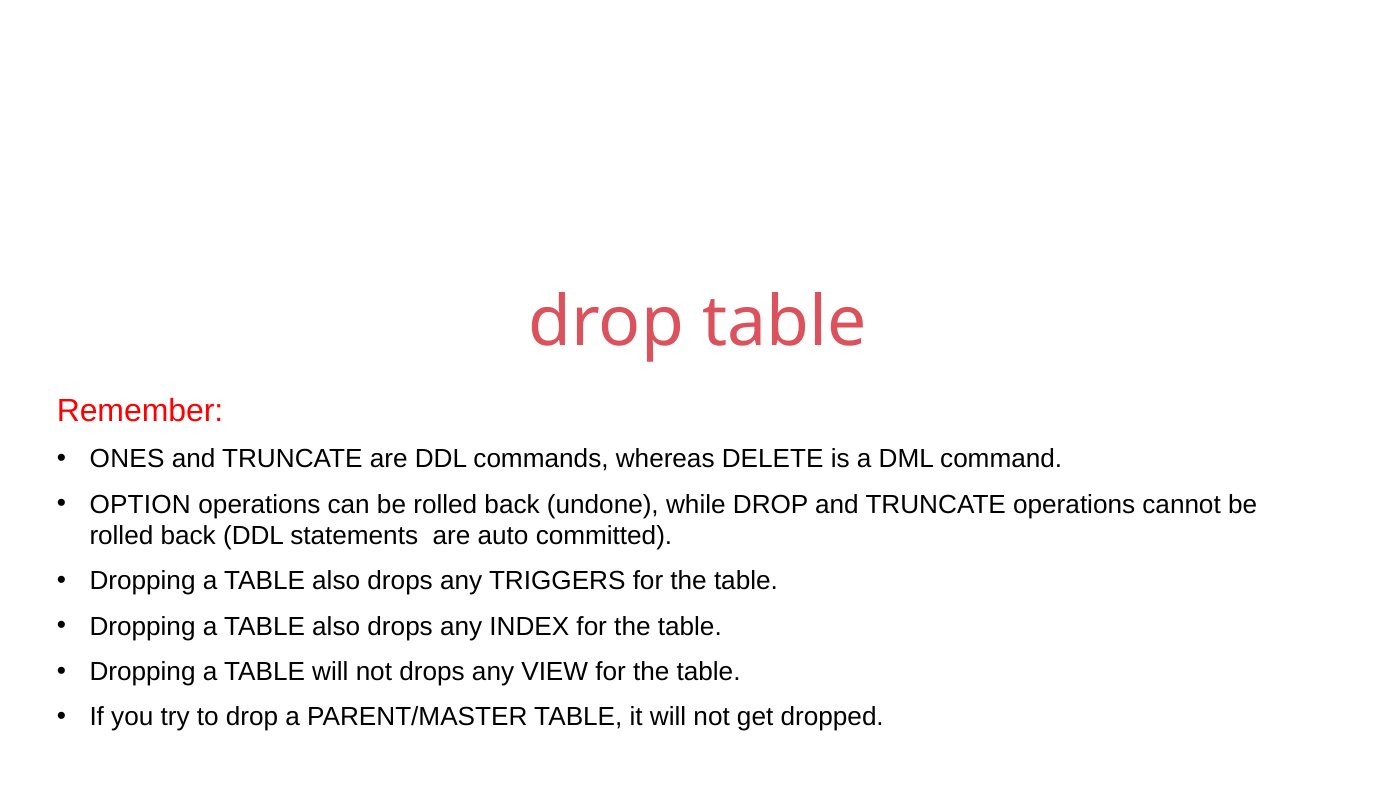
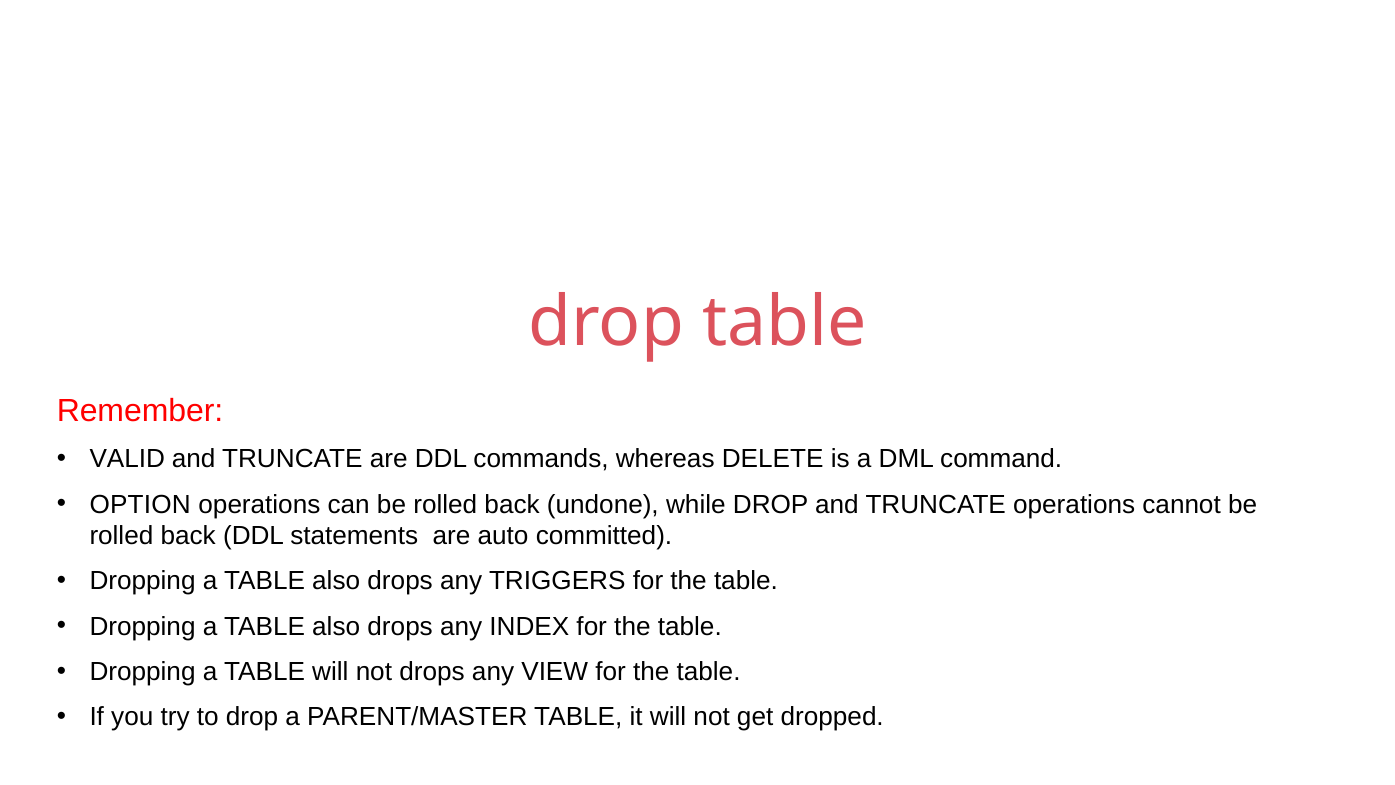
ONES: ONES -> VALID
